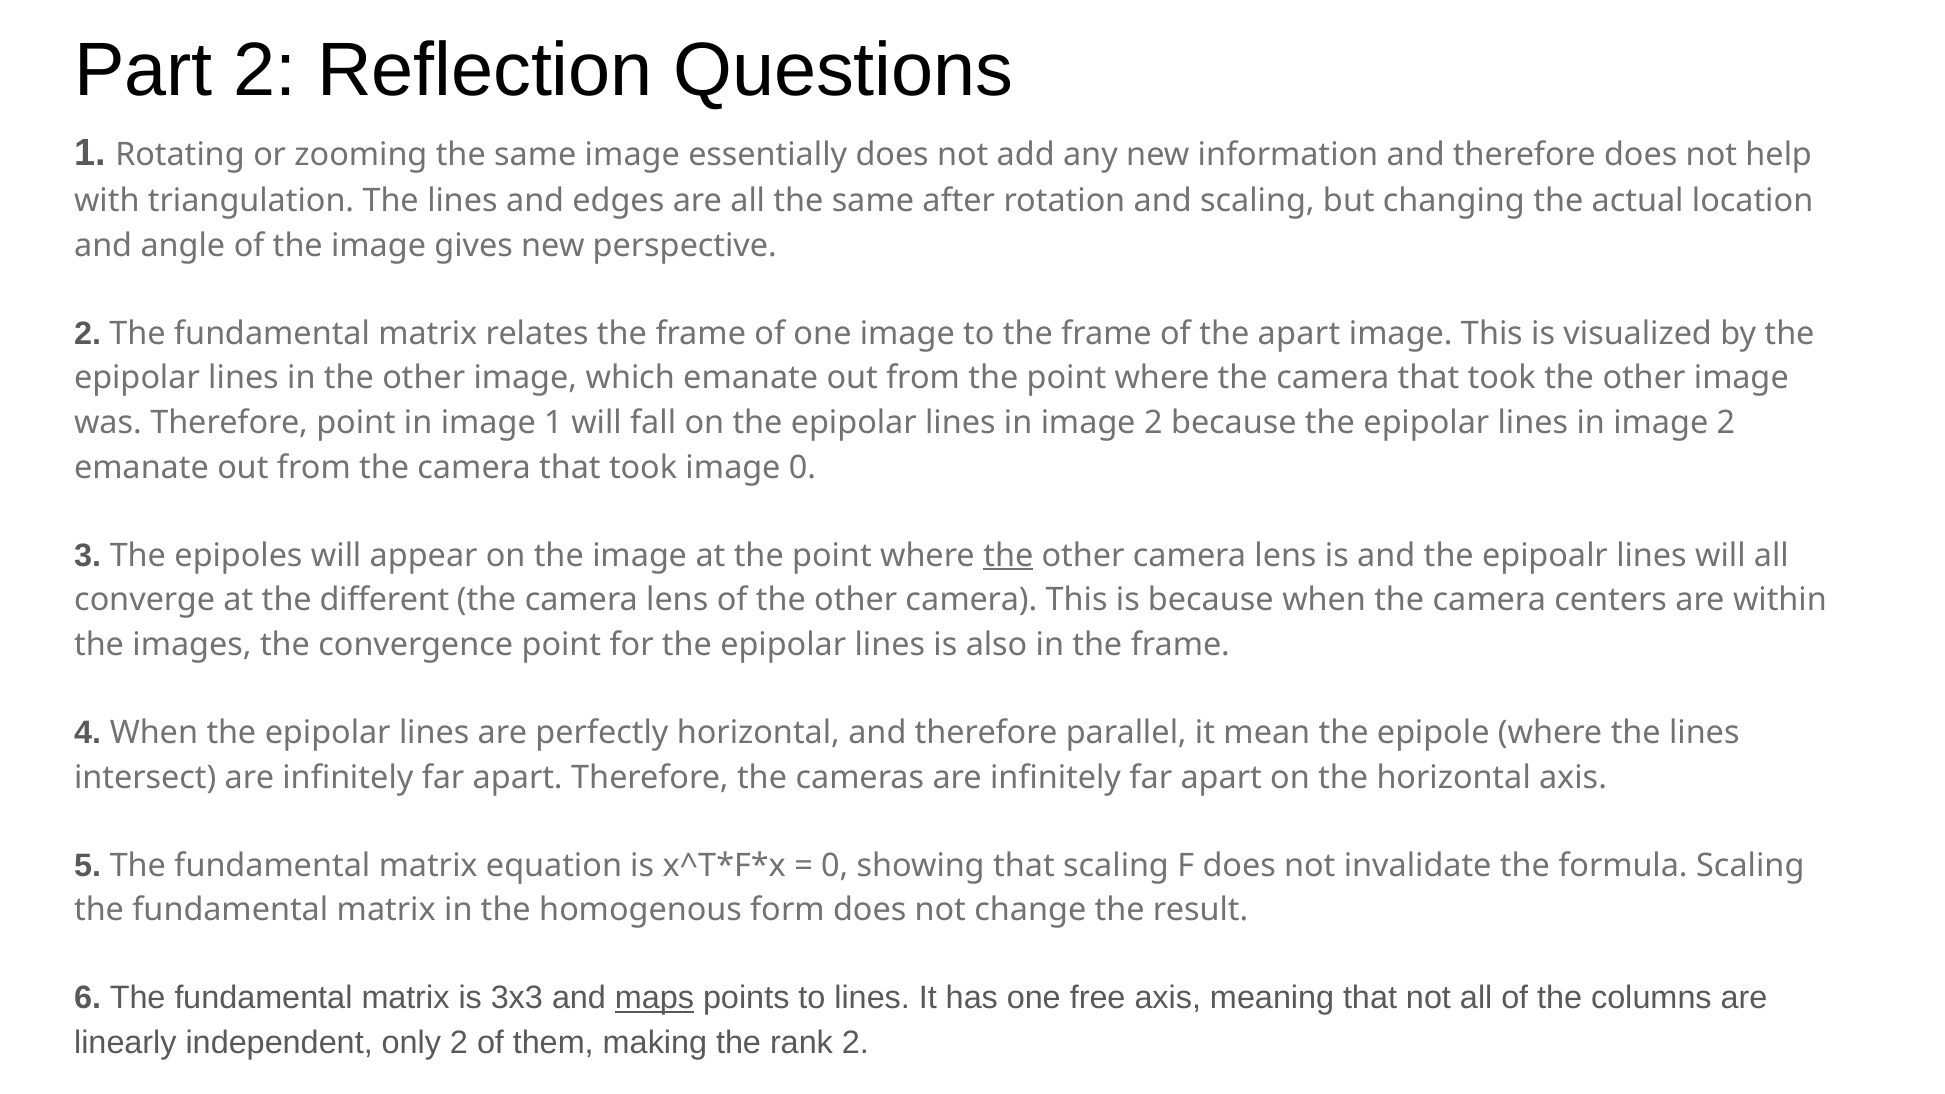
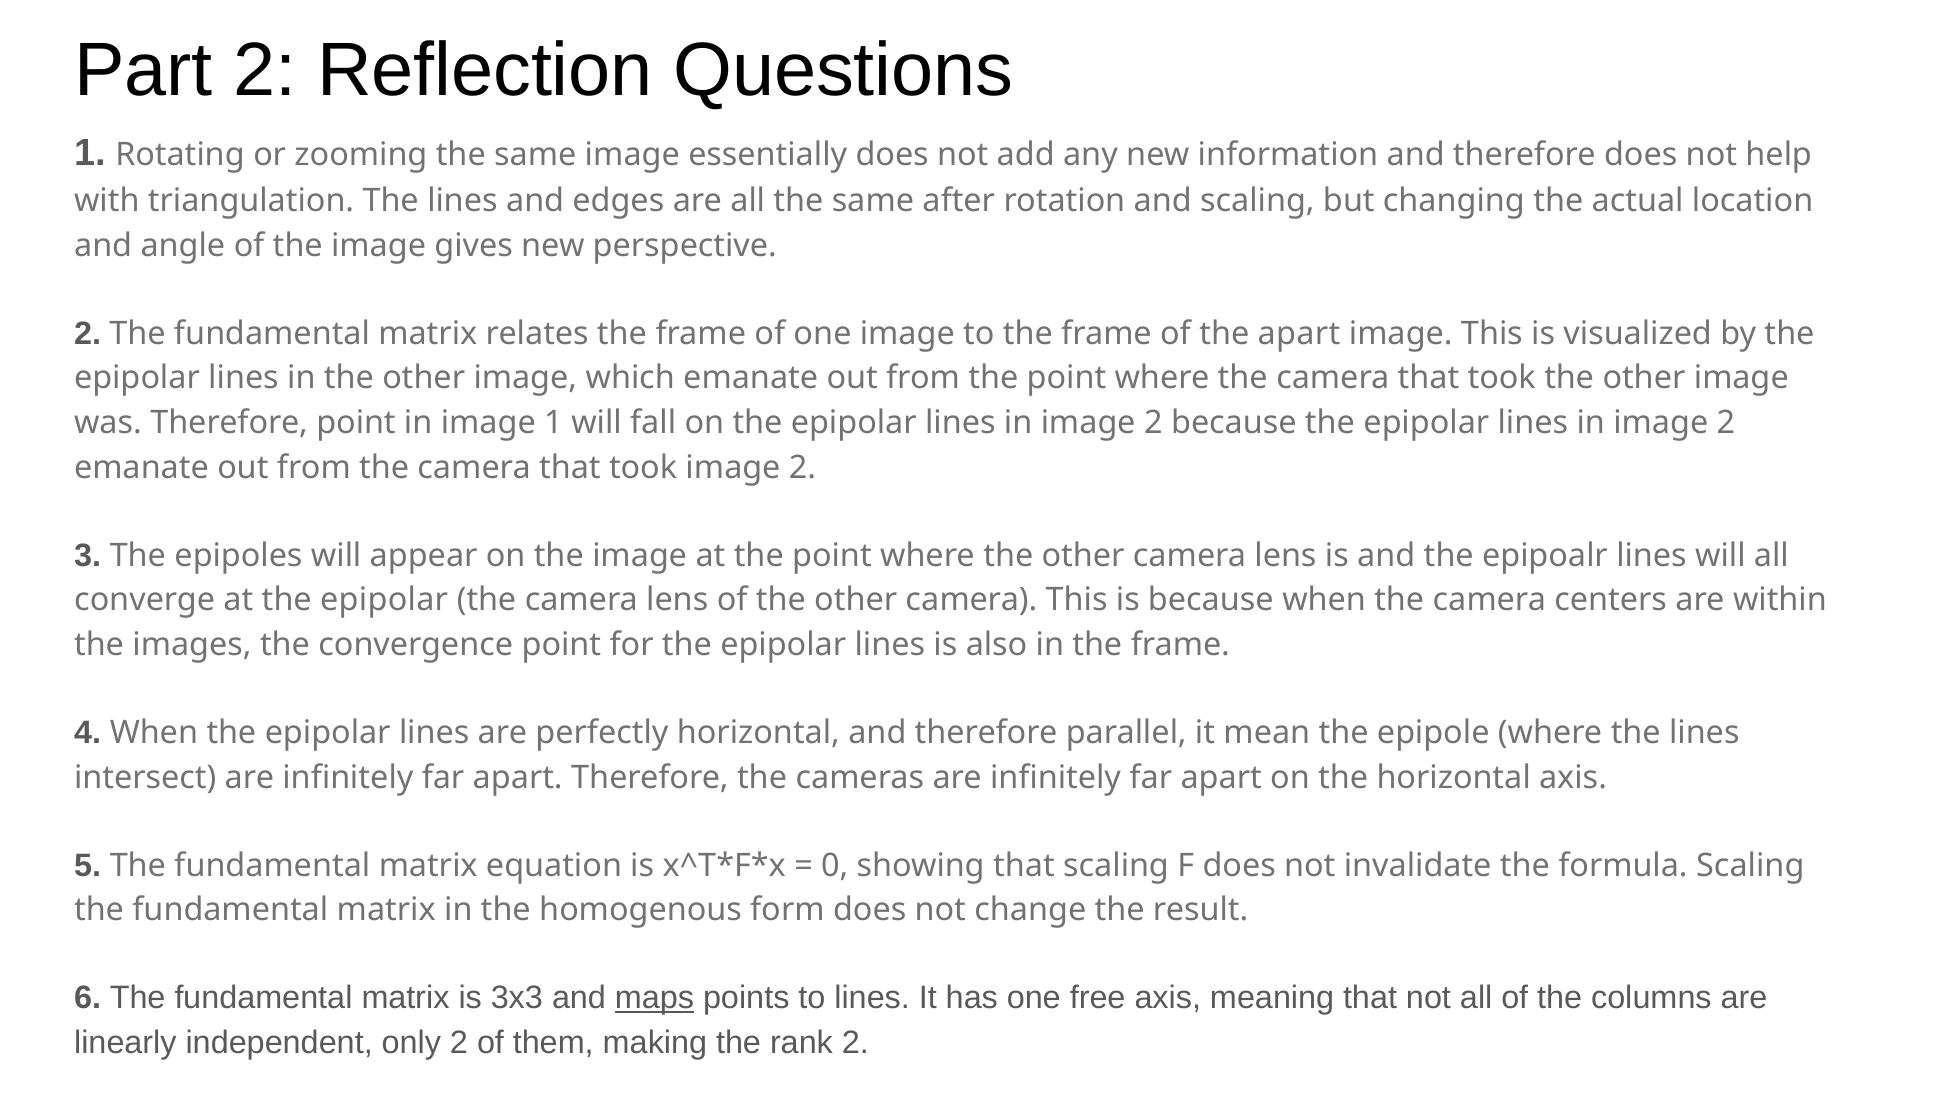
took image 0: 0 -> 2
the at (1008, 556) underline: present -> none
at the different: different -> epipolar
